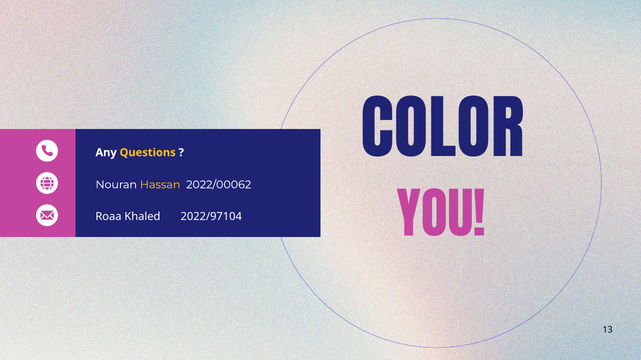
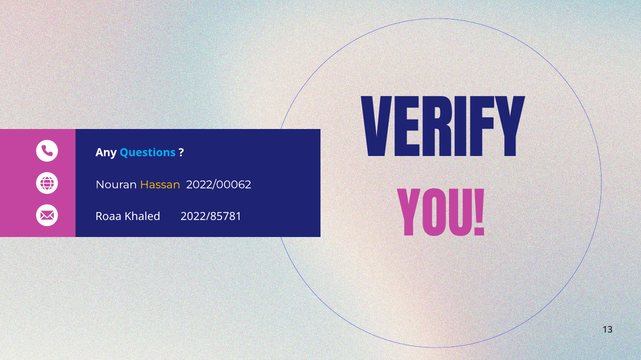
COLOR: COLOR -> VERIFY
Questions colour: yellow -> light blue
2022/97104: 2022/97104 -> 2022/85781
